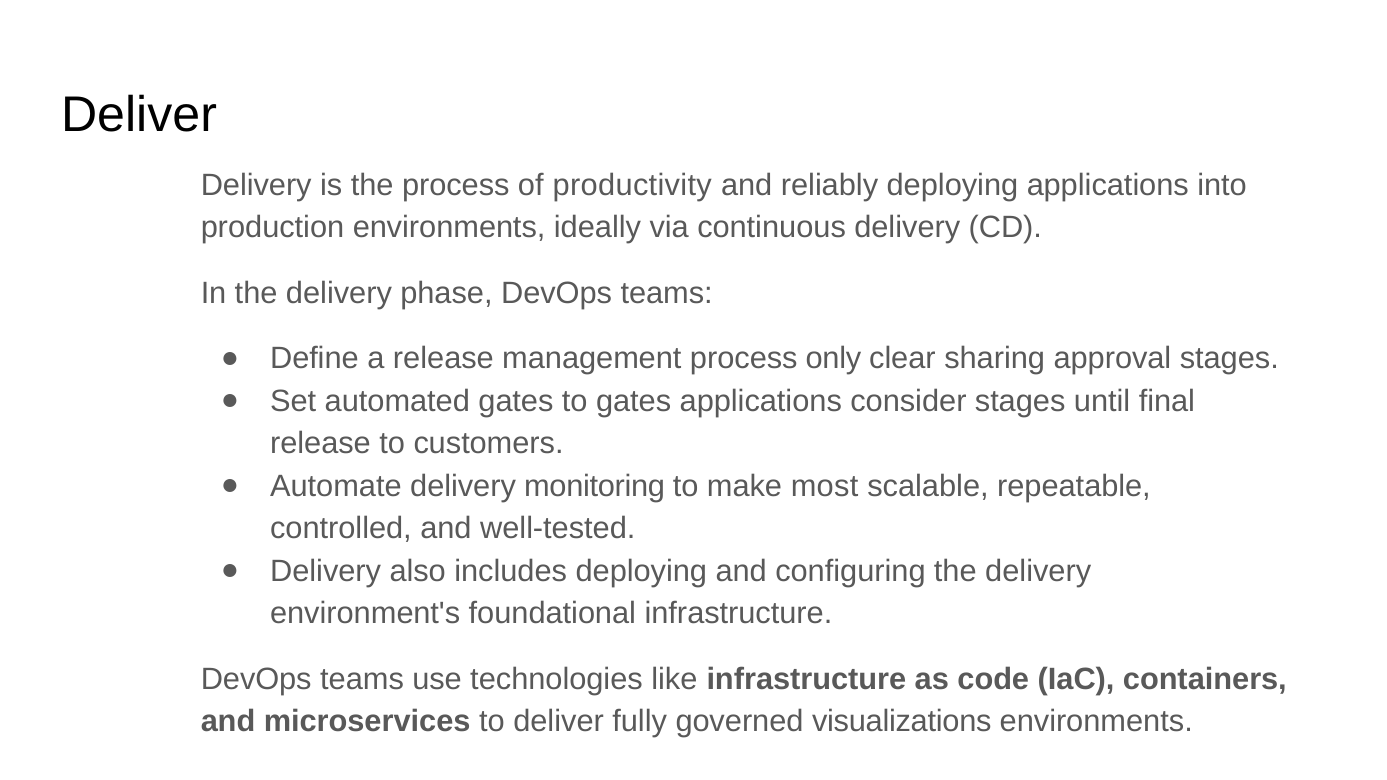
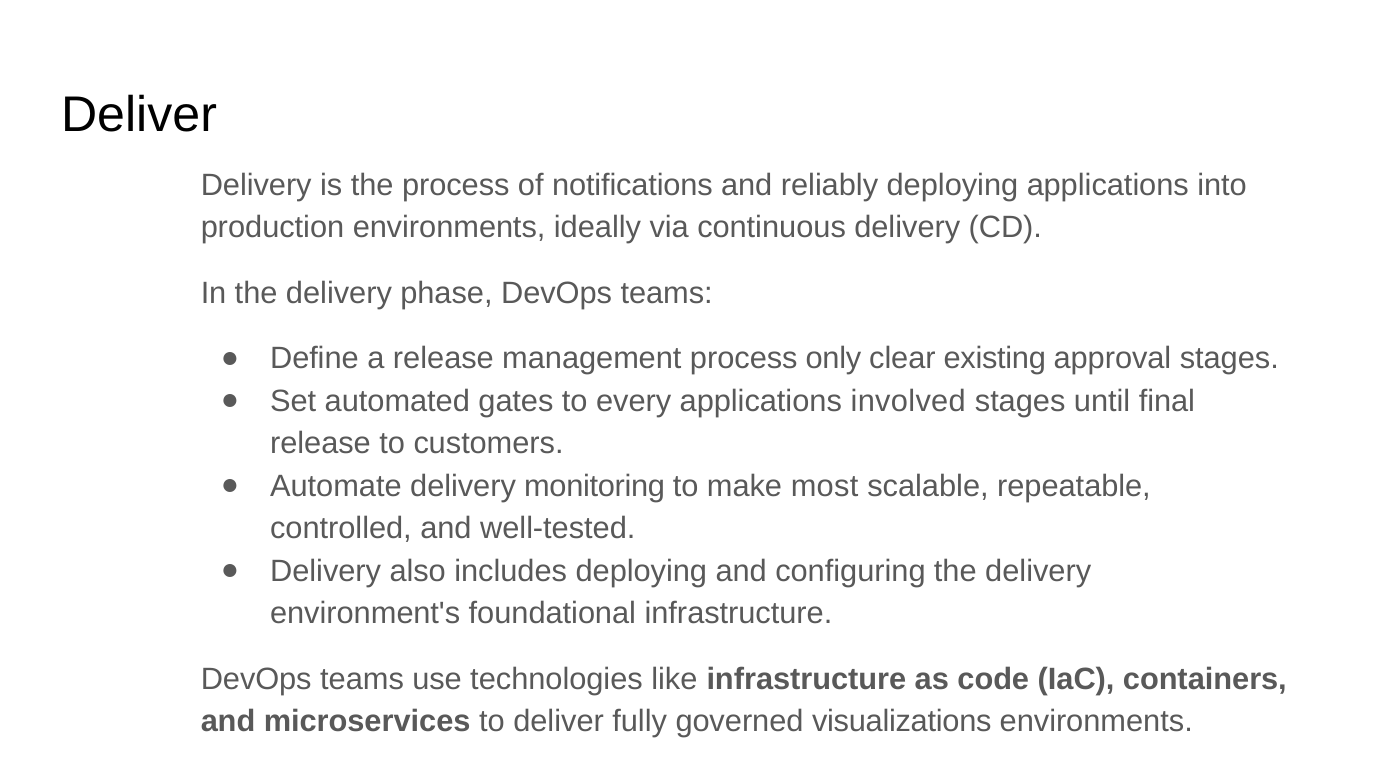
productivity: productivity -> notifications
sharing: sharing -> existing
to gates: gates -> every
consider: consider -> involved
